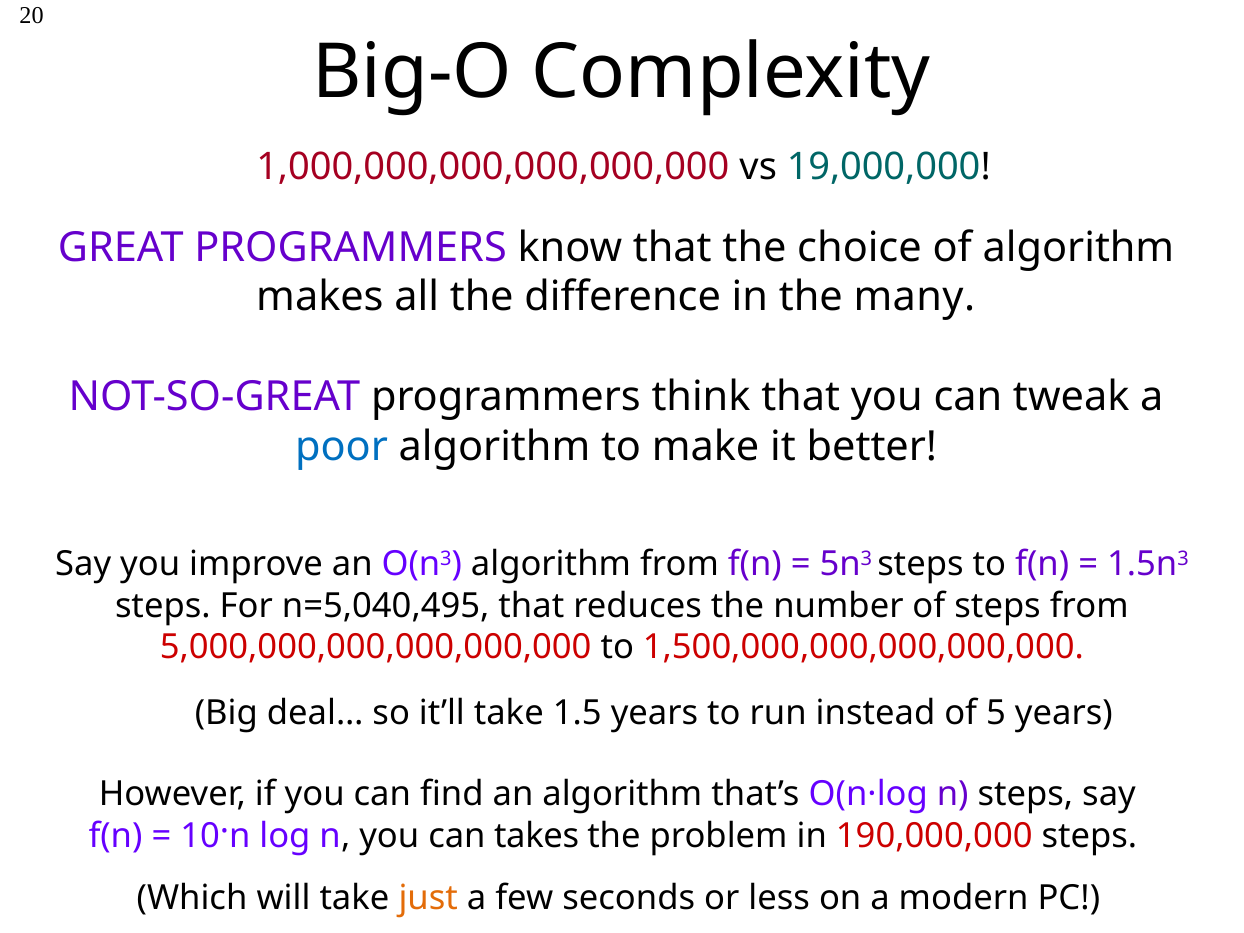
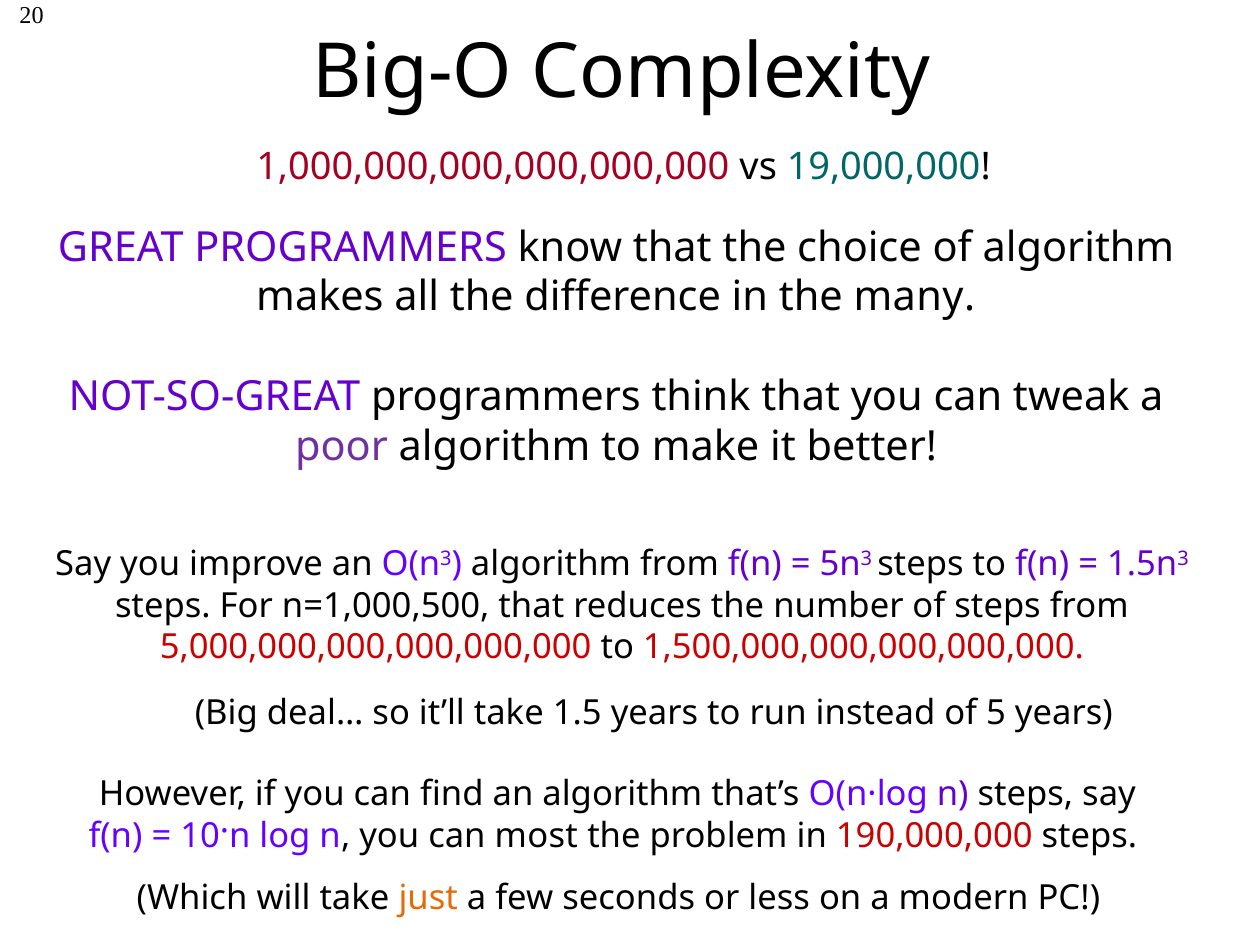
poor colour: blue -> purple
n=5,040,495: n=5,040,495 -> n=1,000,500
takes: takes -> most
